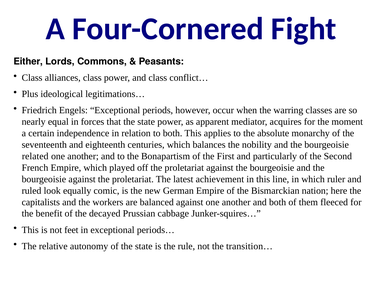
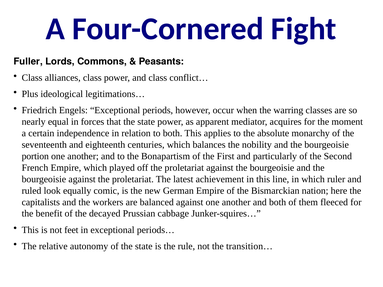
Either: Either -> Fuller
related: related -> portion
